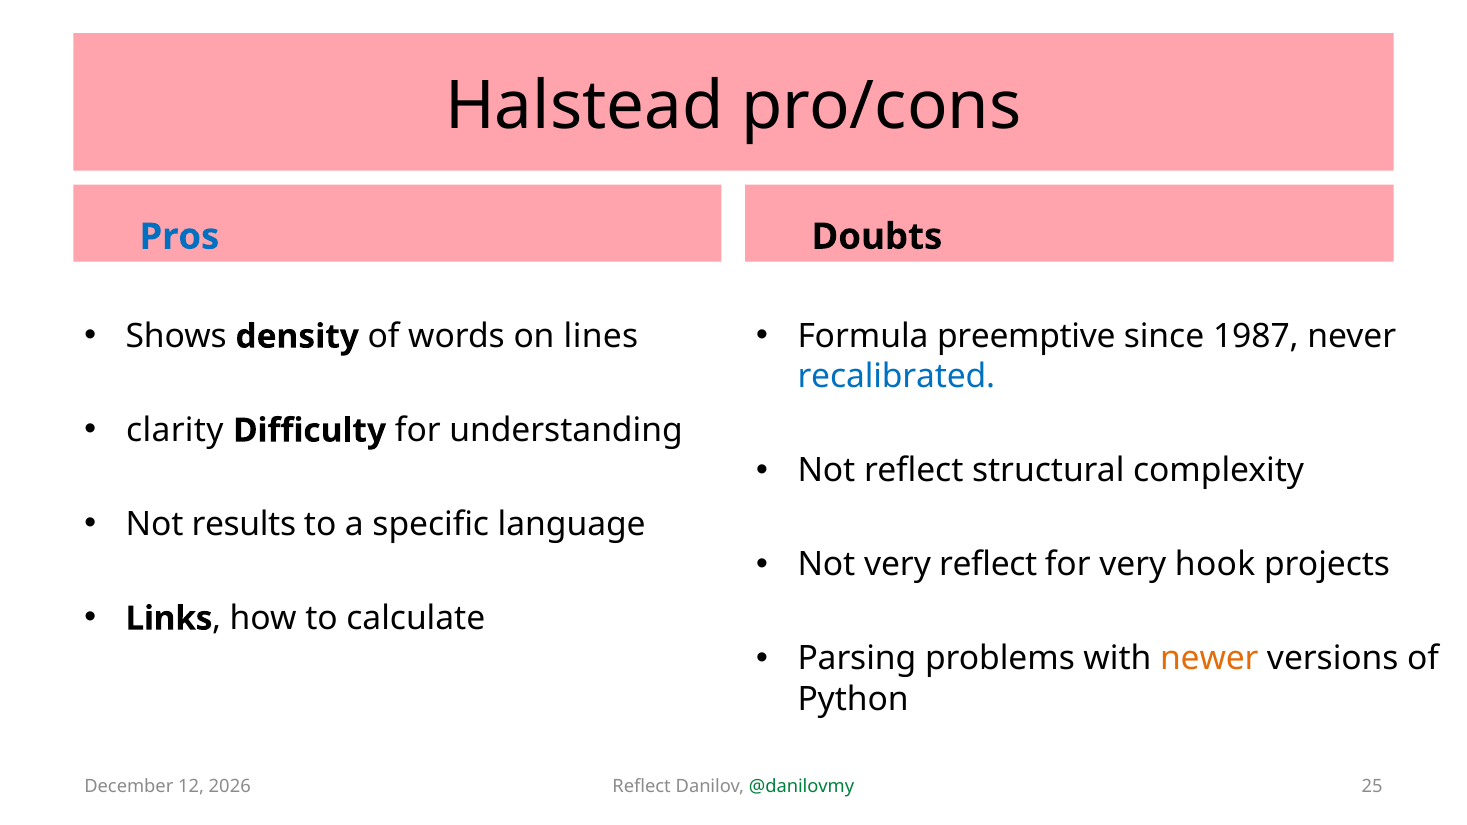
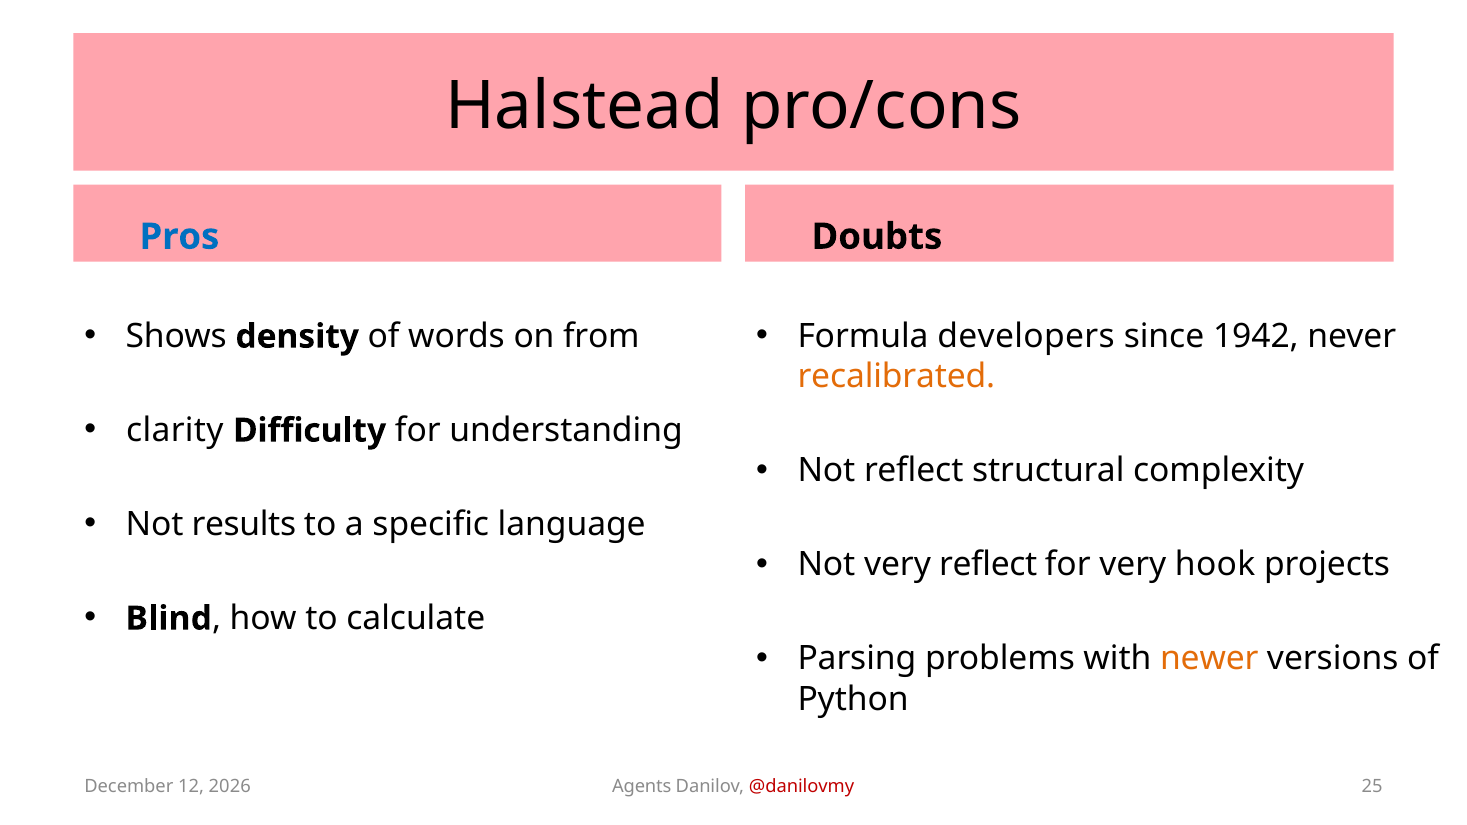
lines: lines -> from
preemptive: preemptive -> developers
1987: 1987 -> 1942
recalibrated colour: blue -> orange
Links: Links -> Blind
Reflect at (642, 787): Reflect -> Agents
@danilovmy colour: green -> red
